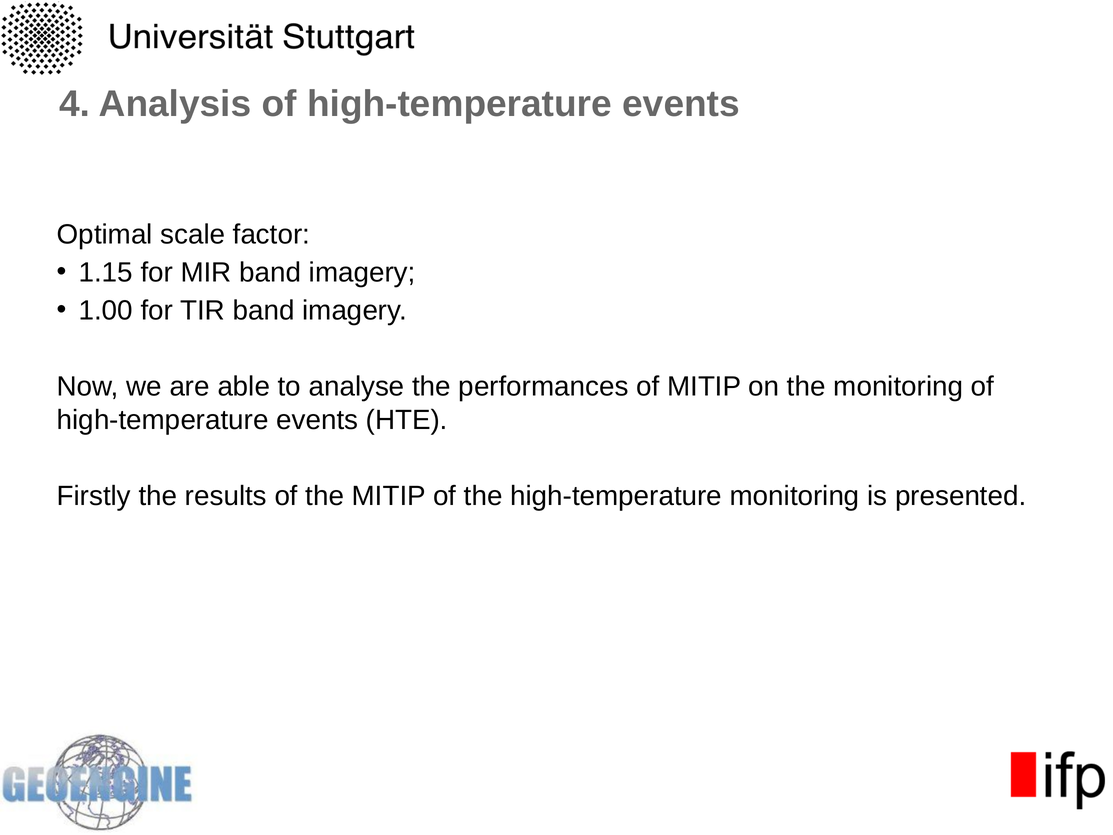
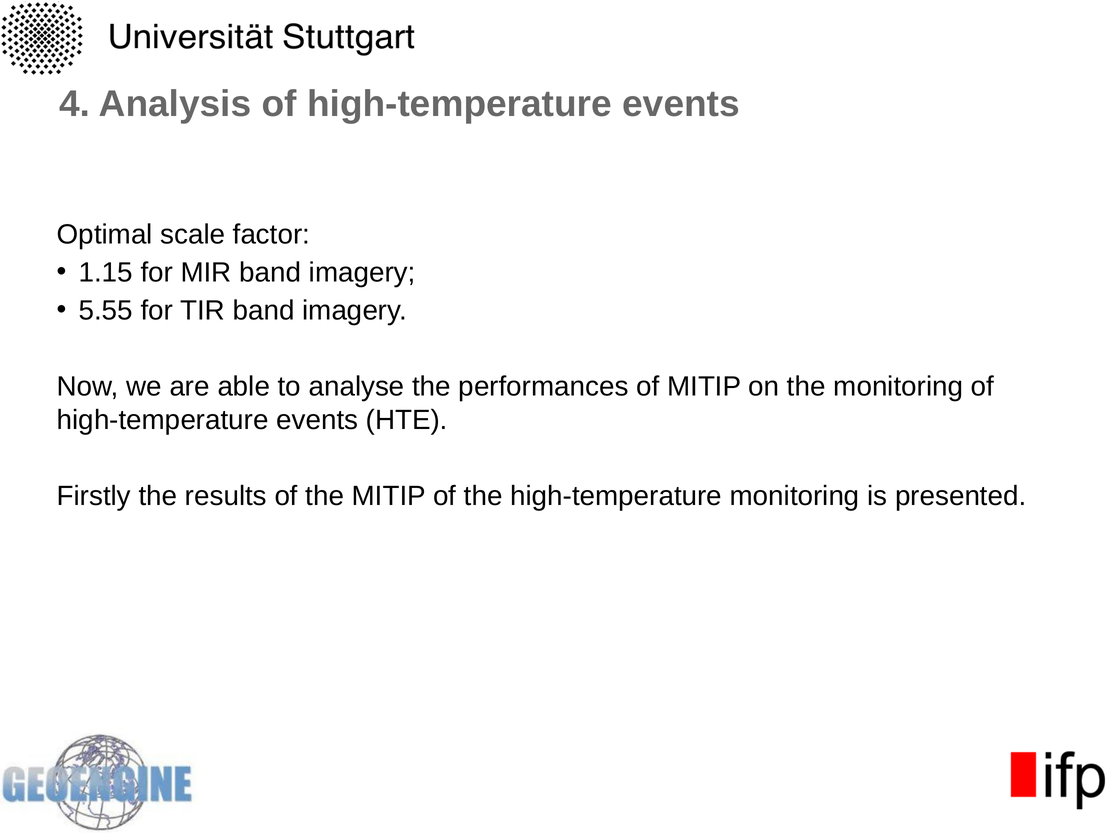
1.00: 1.00 -> 5.55
